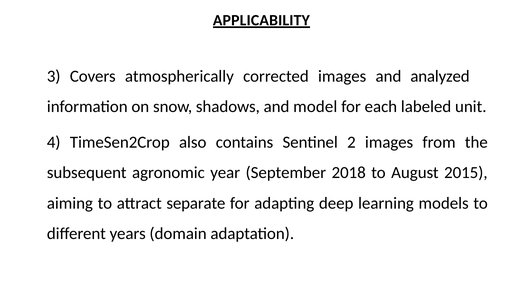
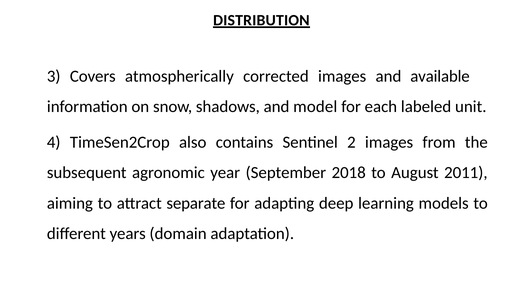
APPLICABILITY: APPLICABILITY -> DISTRIBUTION
analyzed: analyzed -> available
2015: 2015 -> 2011
